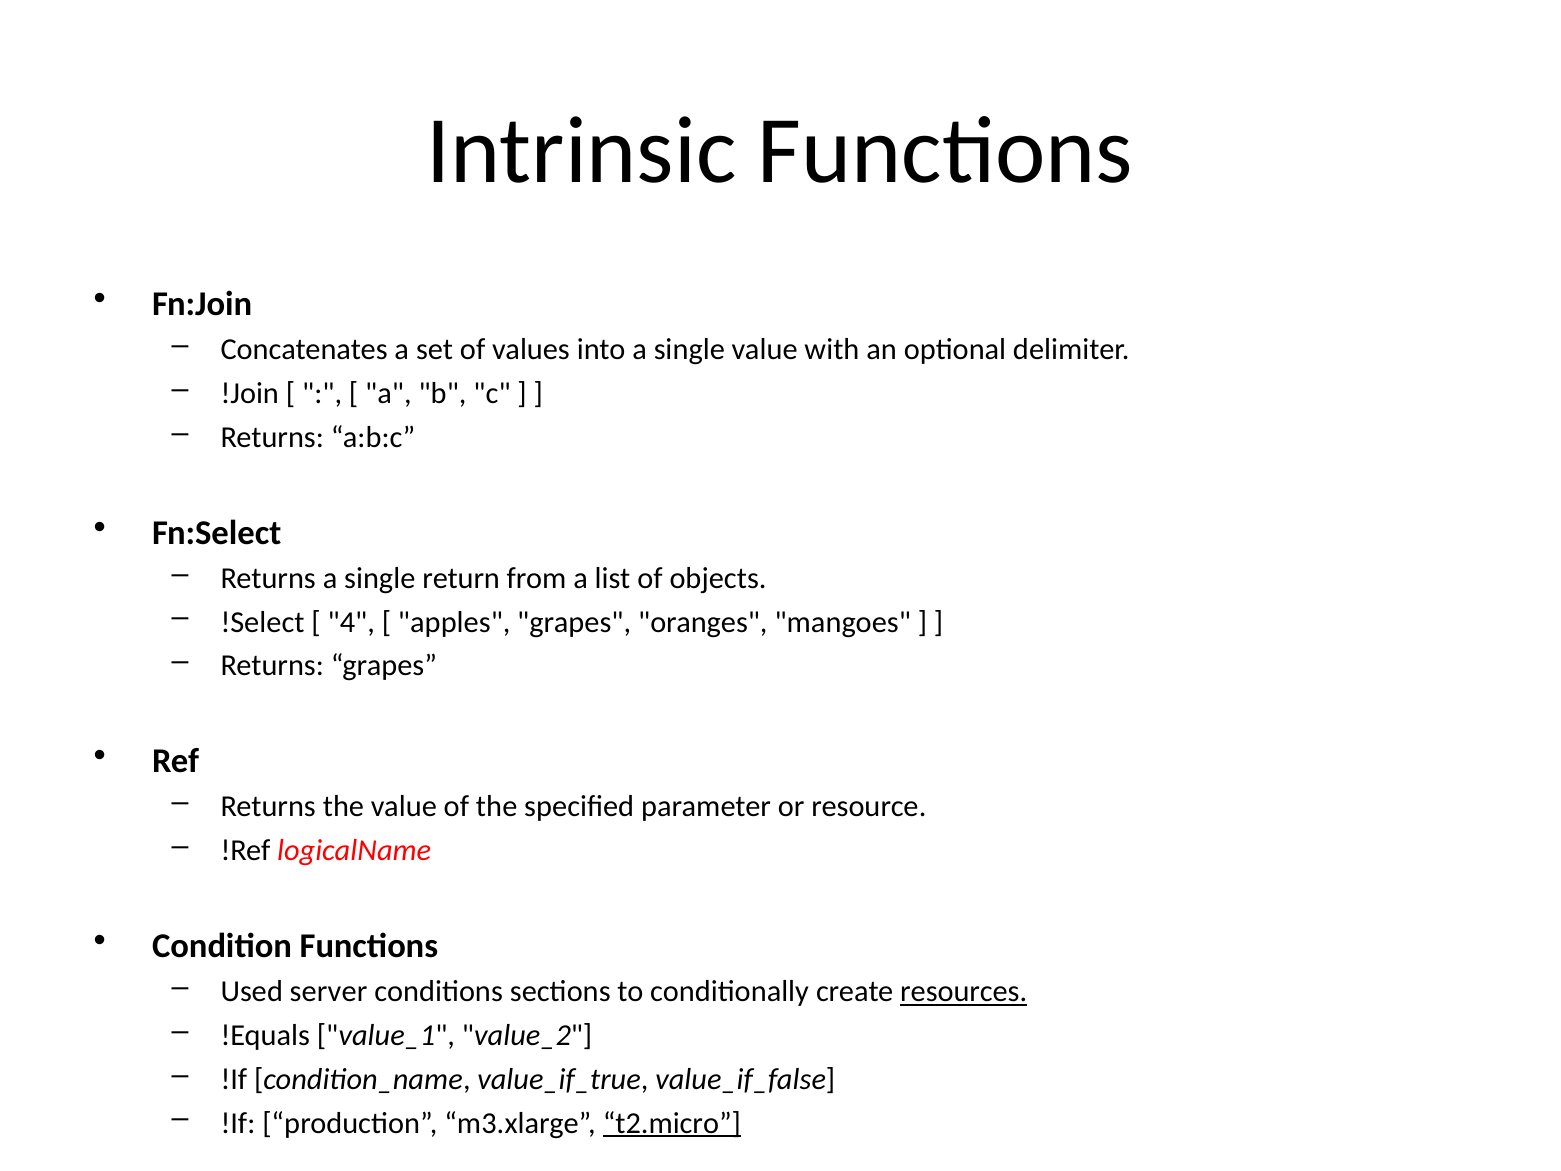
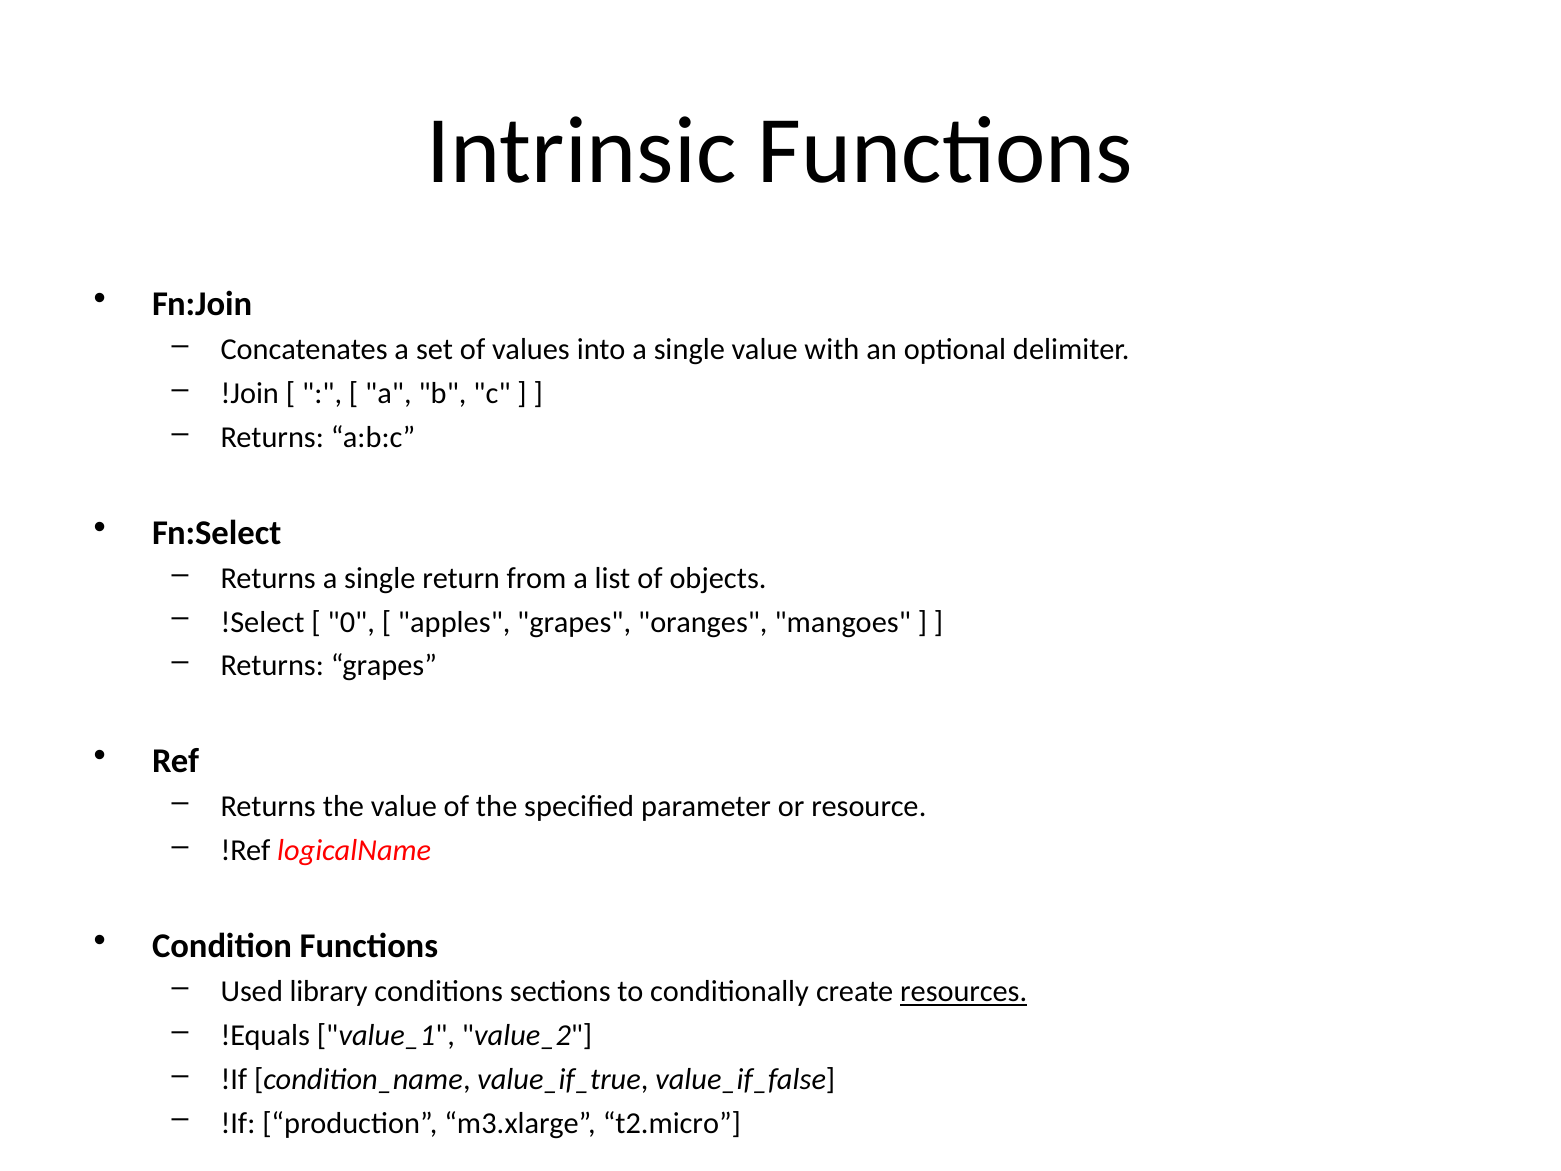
4: 4 -> 0
server: server -> library
t2.micro underline: present -> none
